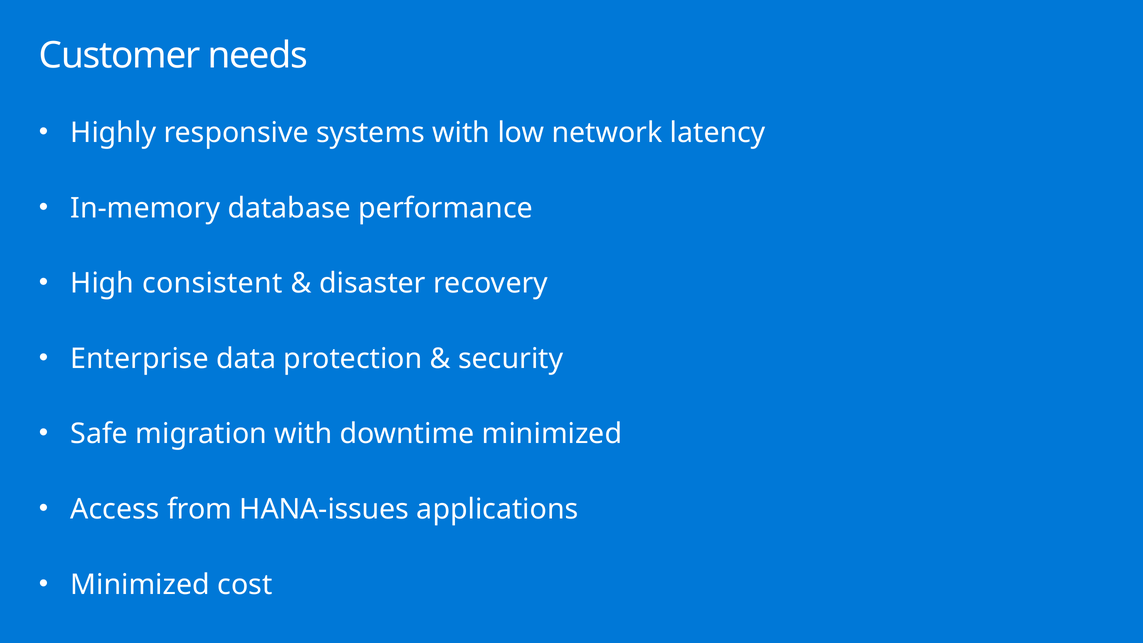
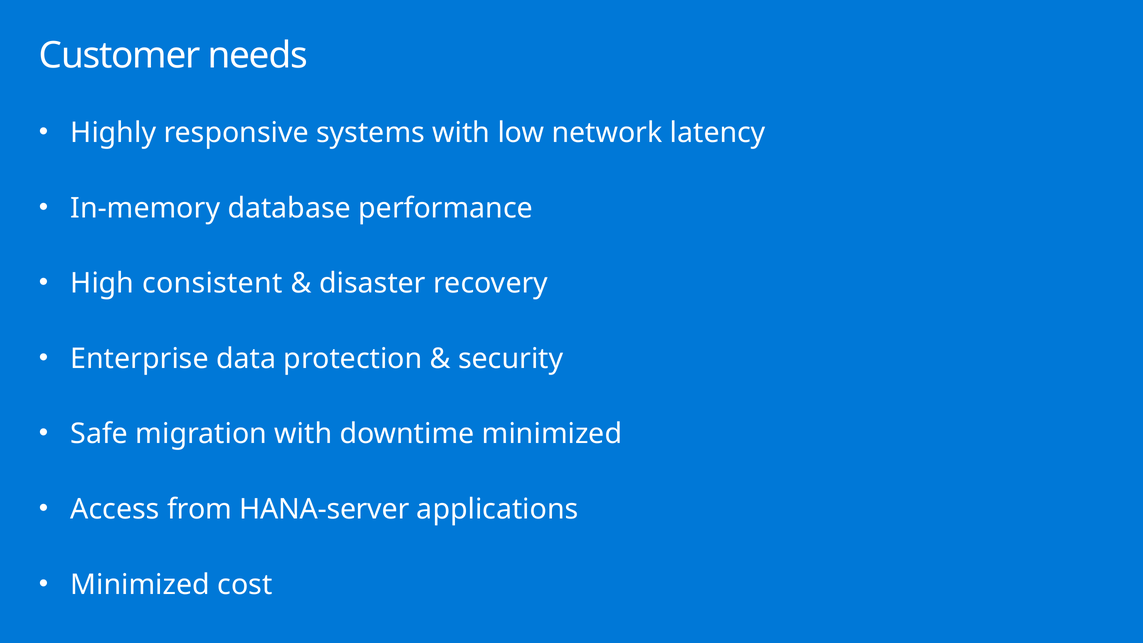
HANA-issues: HANA-issues -> HANA-server
